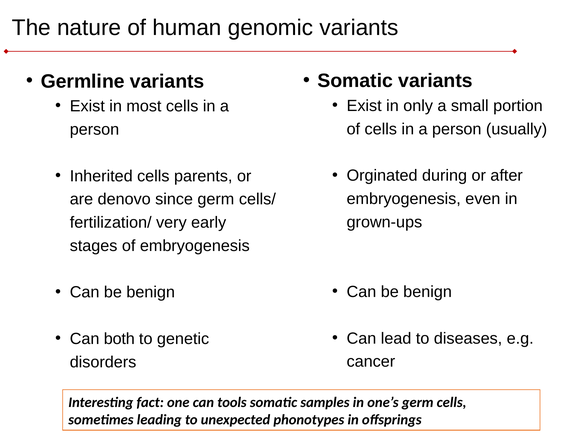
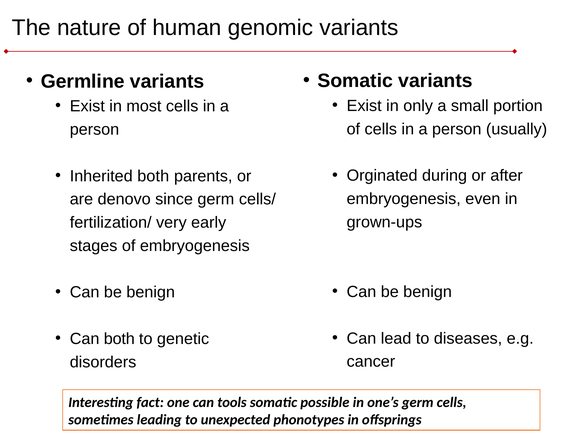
Inherited cells: cells -> both
samples: samples -> possible
